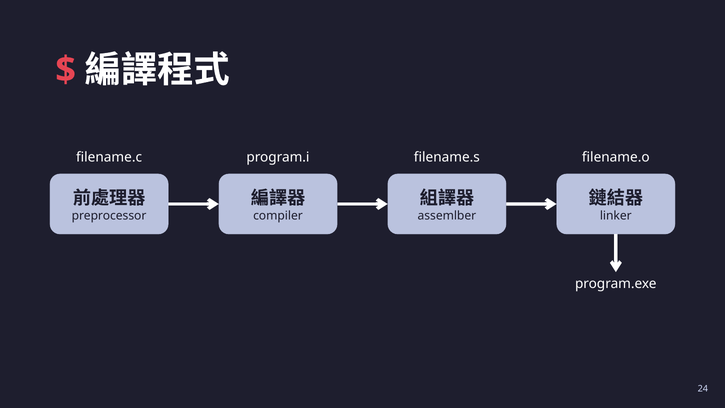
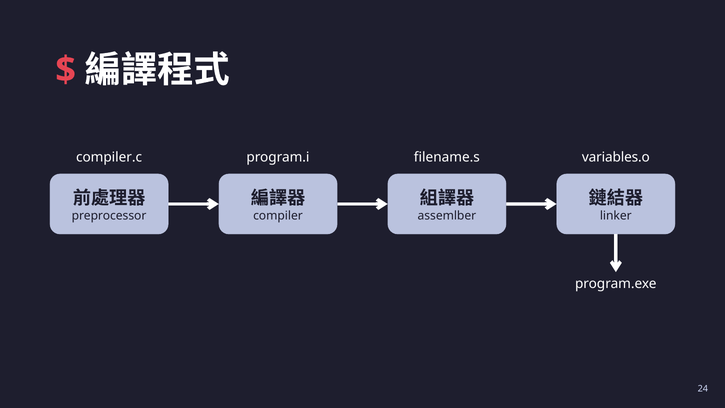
filename.c: filename.c -> compiler.c
filename.o: filename.o -> variables.o
